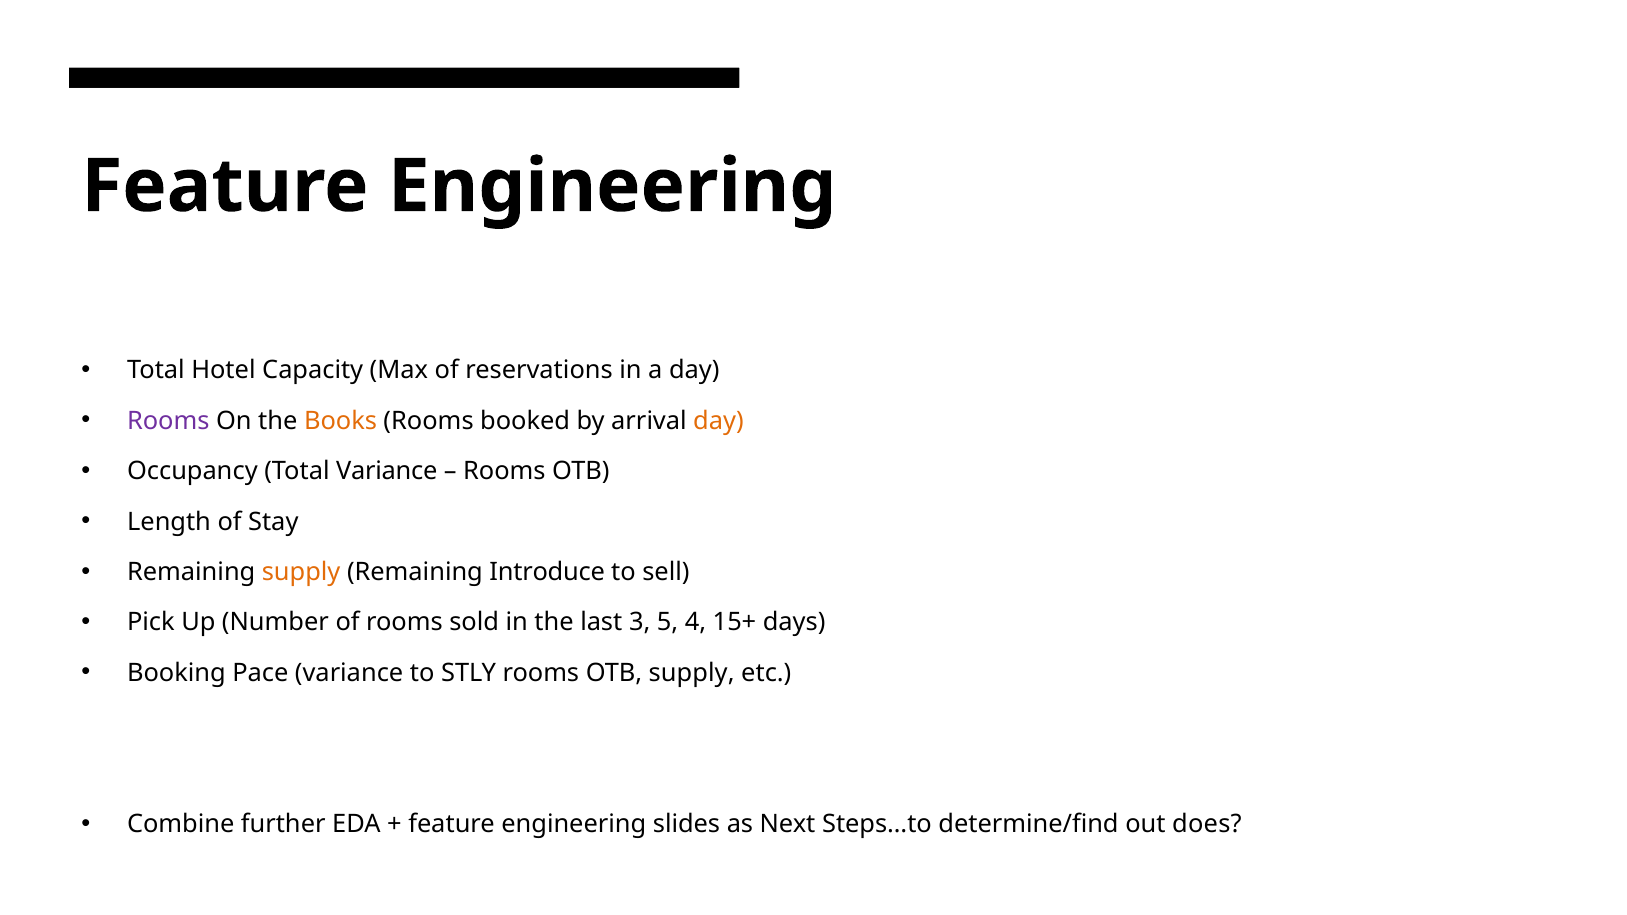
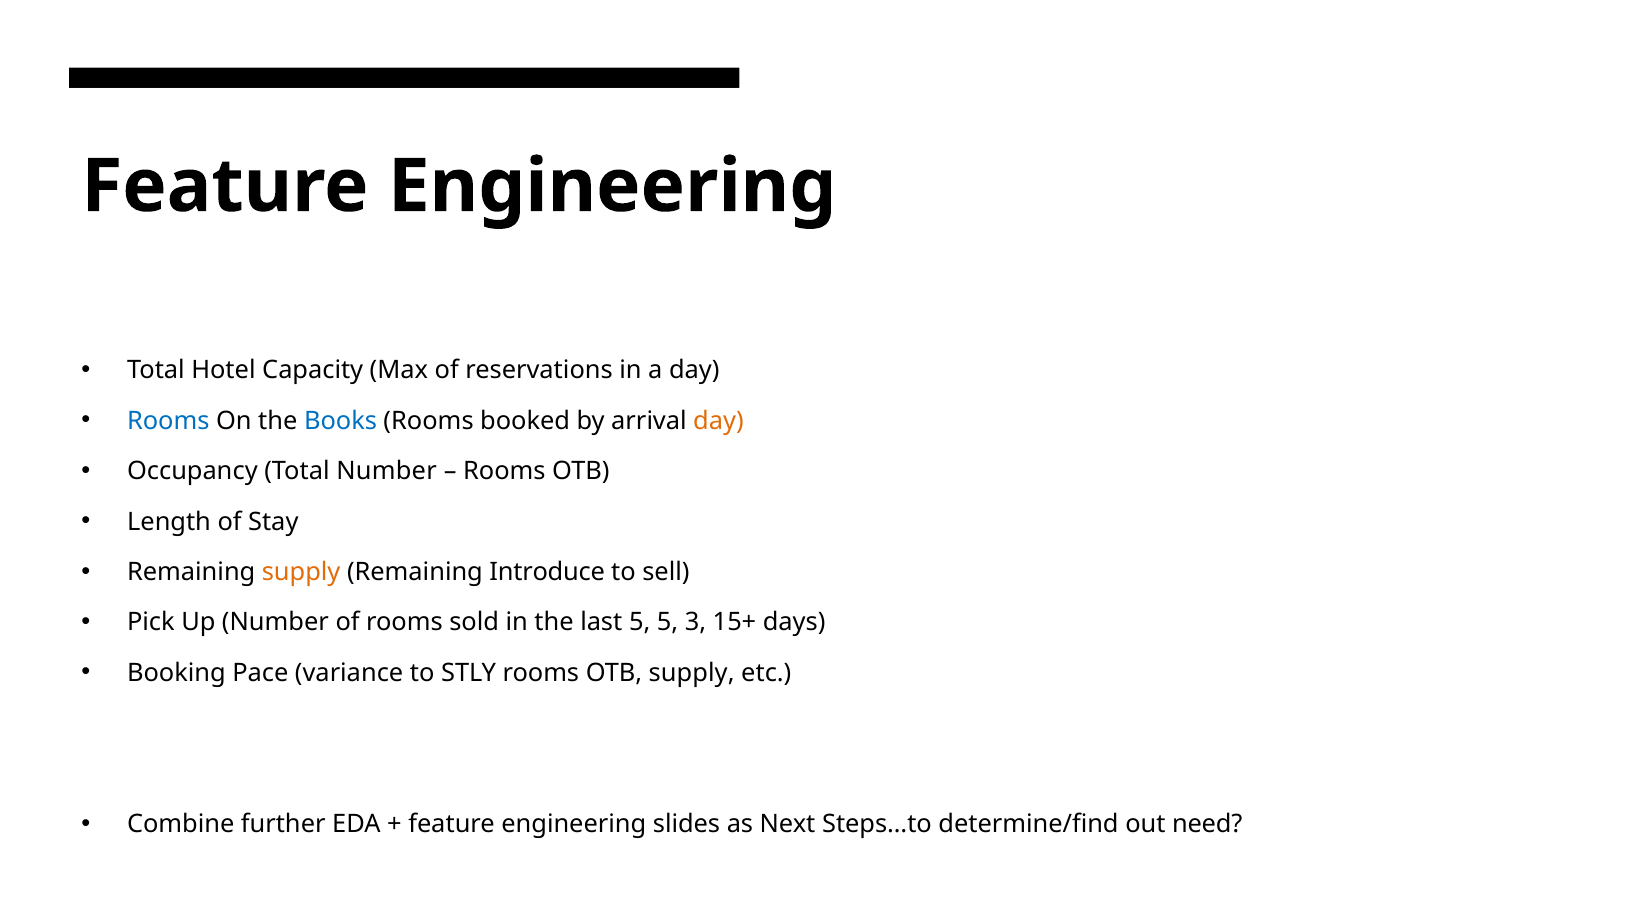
Rooms at (168, 421) colour: purple -> blue
Books colour: orange -> blue
Total Variance: Variance -> Number
last 3: 3 -> 5
4: 4 -> 3
does: does -> need
